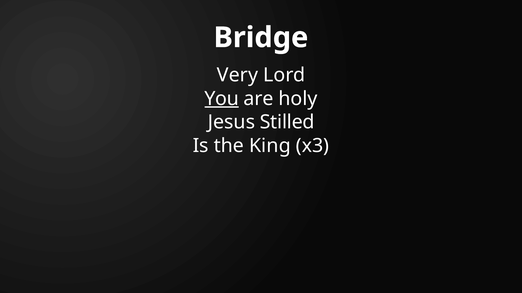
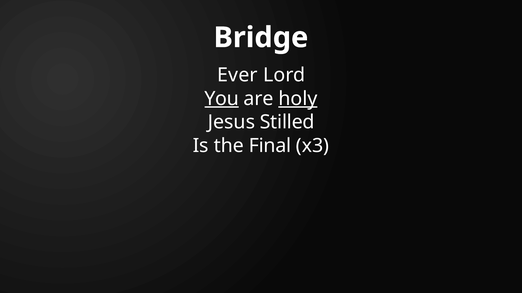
Very: Very -> Ever
holy underline: none -> present
King: King -> Final
